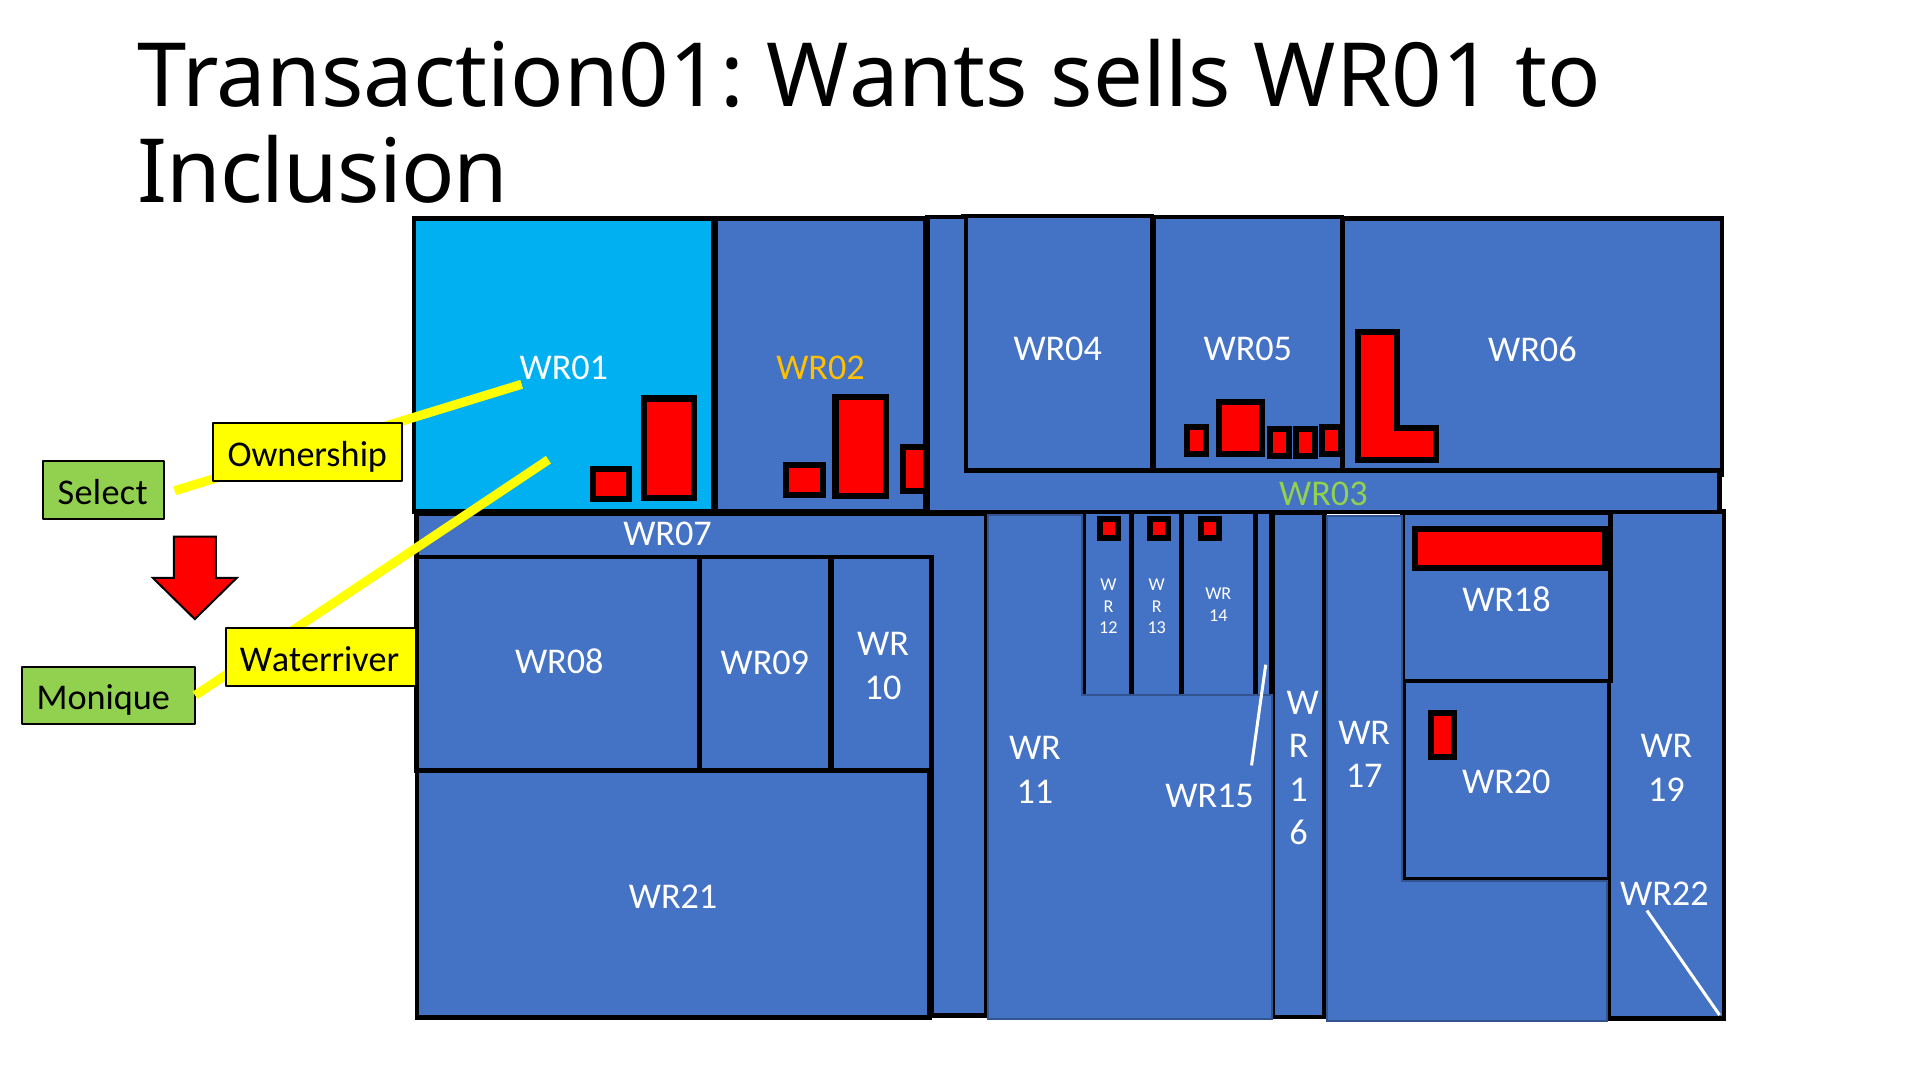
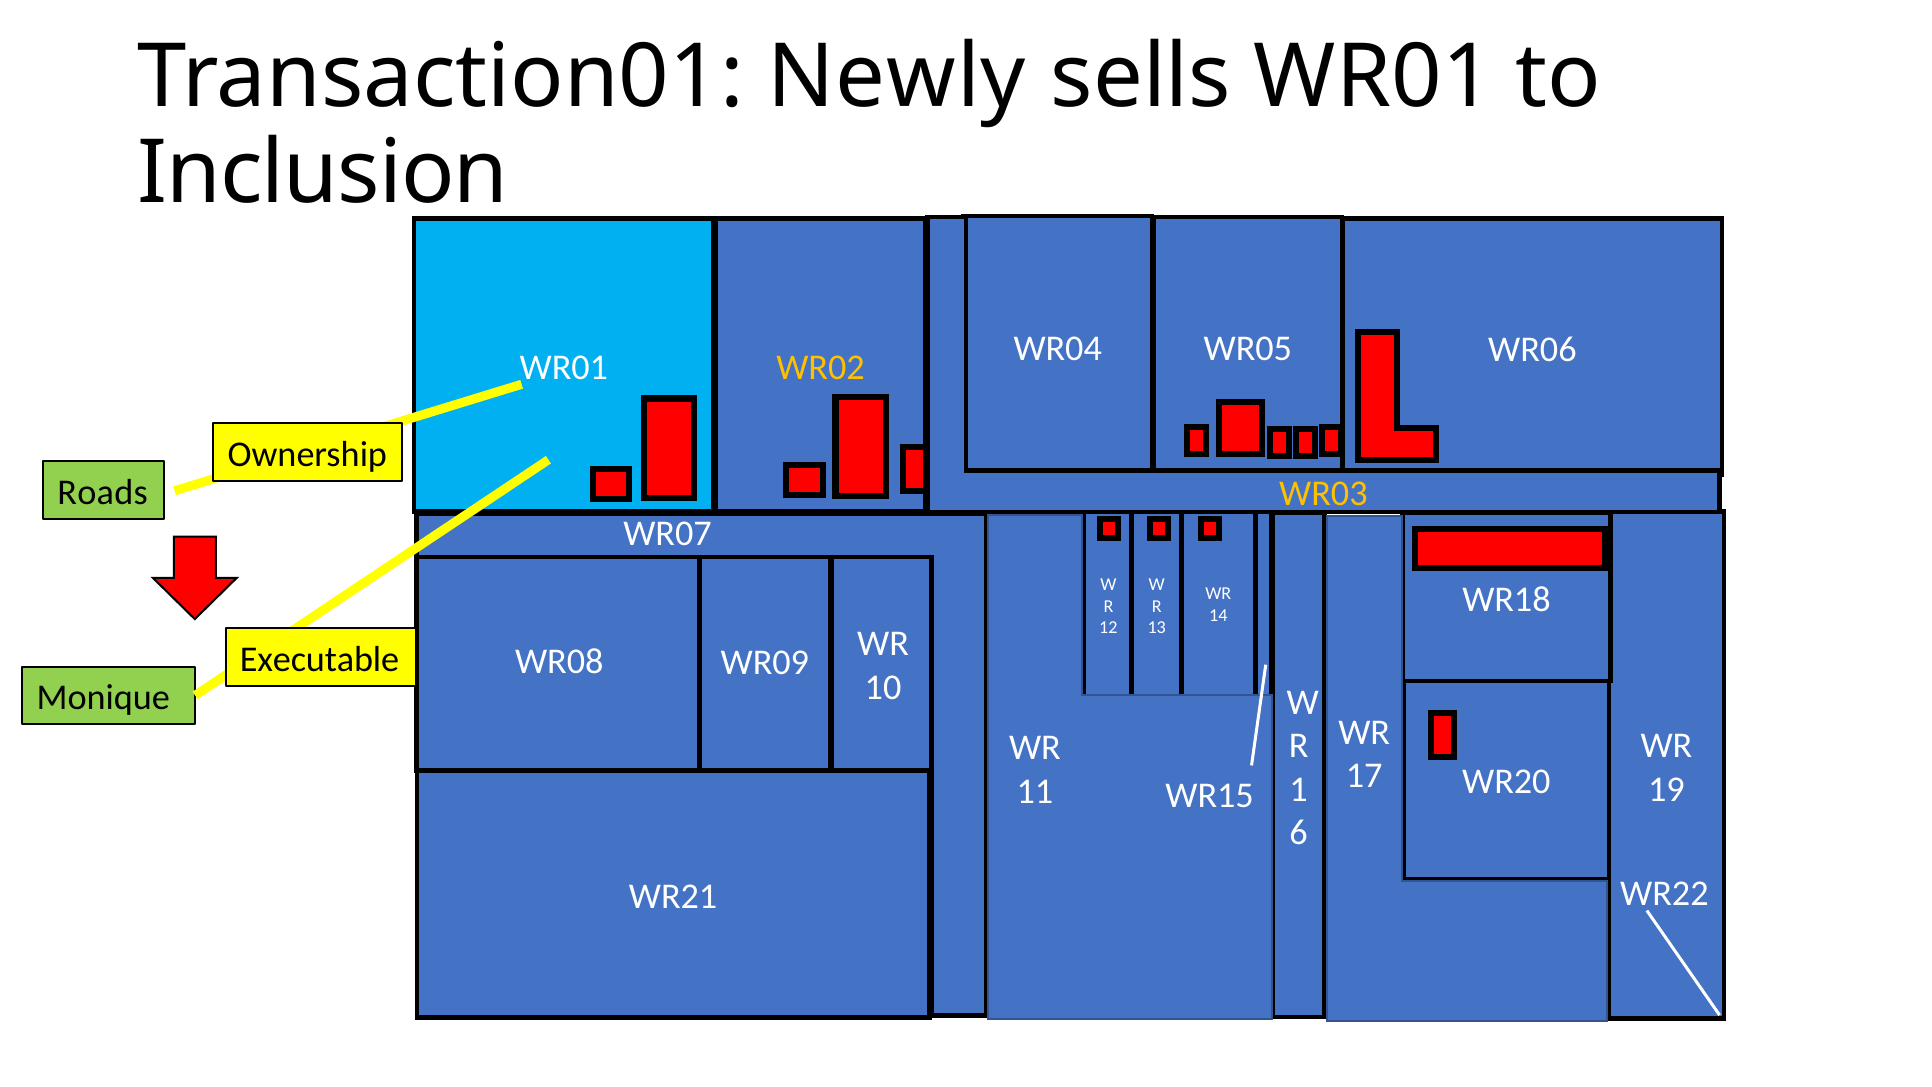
Wants: Wants -> Newly
Select: Select -> Roads
WR03 at (1323, 494) colour: light green -> yellow
Waterriver: Waterriver -> Executable
